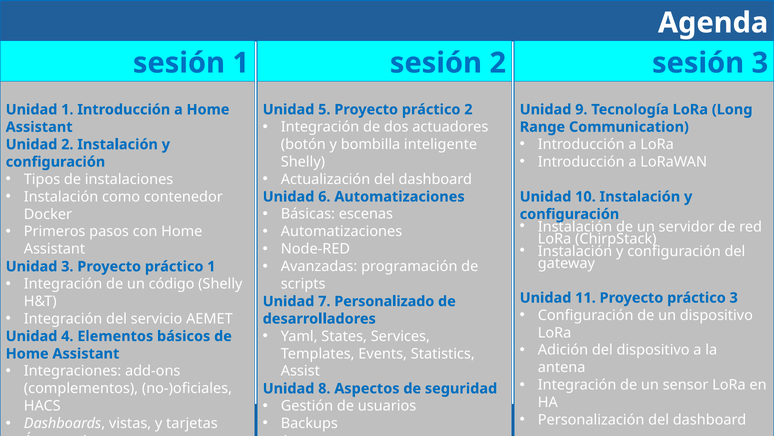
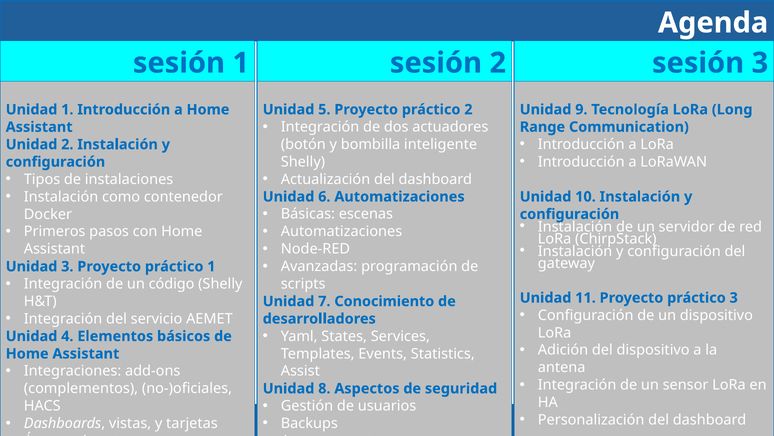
Personalizado: Personalizado -> Conocimiento
